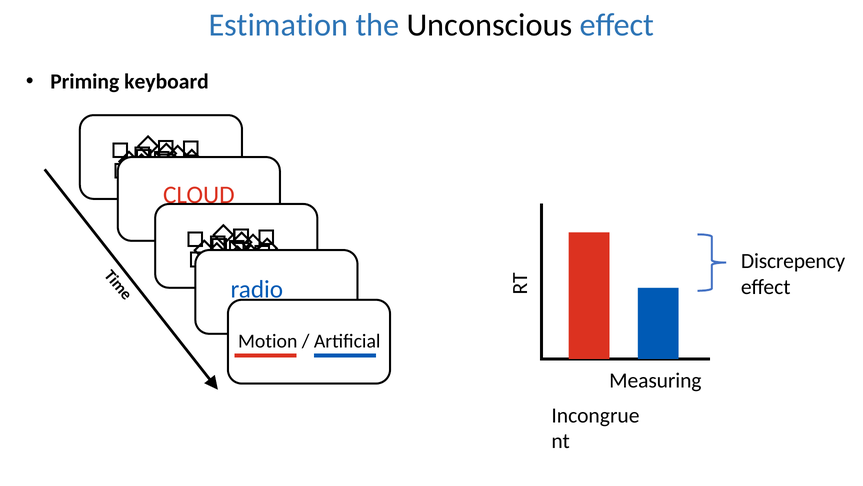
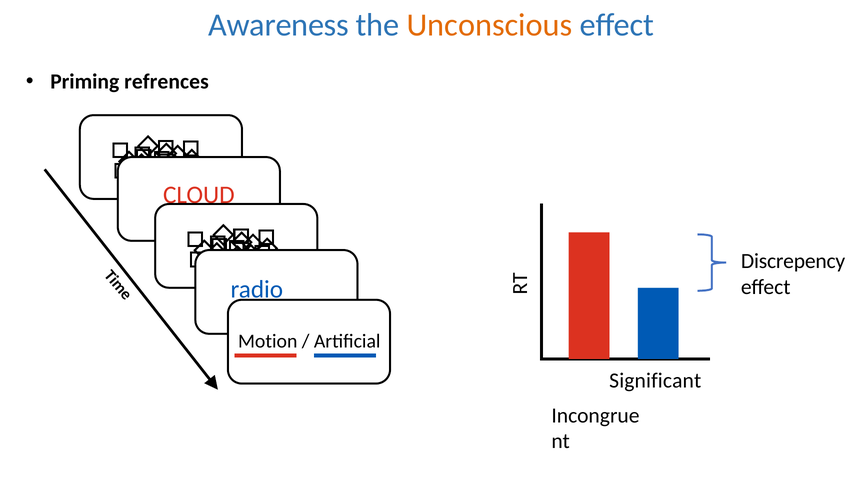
Estimation: Estimation -> Awareness
Unconscious colour: black -> orange
keyboard: keyboard -> refrences
Measuring: Measuring -> Significant
